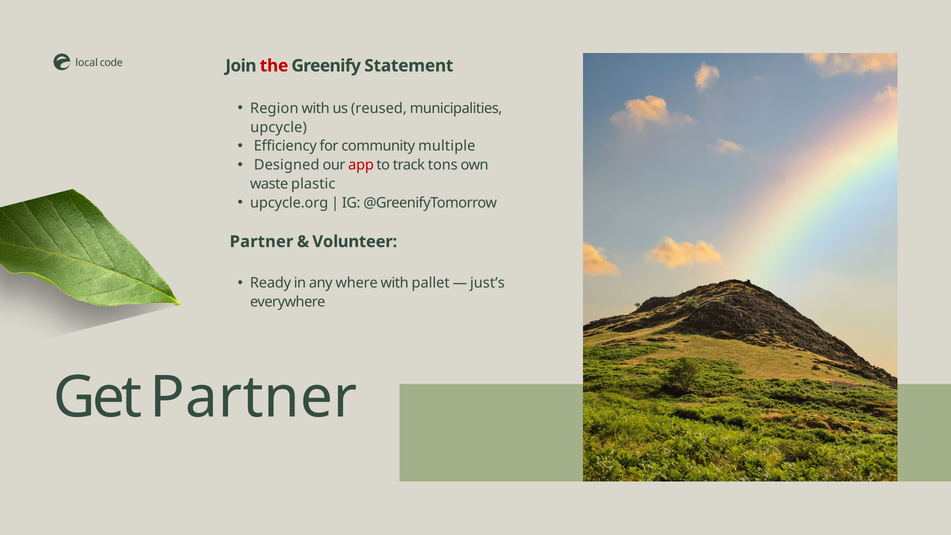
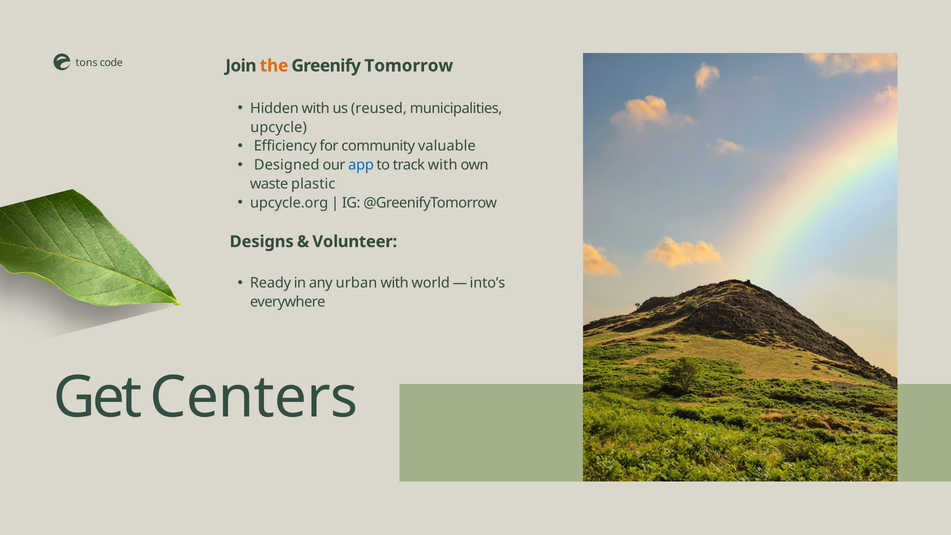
local: local -> tons
the colour: red -> orange
Statement: Statement -> Tomorrow
Region: Region -> Hidden
multiple: multiple -> valuable
app colour: red -> blue
track tons: tons -> with
Partner at (262, 242): Partner -> Designs
where: where -> urban
pallet: pallet -> world
just’s: just’s -> into’s
Get Partner: Partner -> Centers
